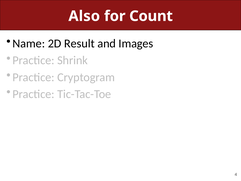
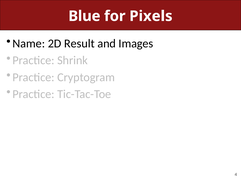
Also: Also -> Blue
Count: Count -> Pixels
